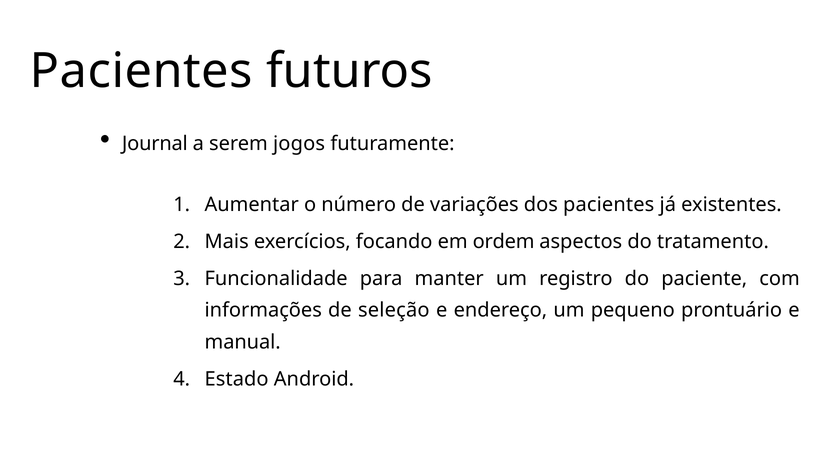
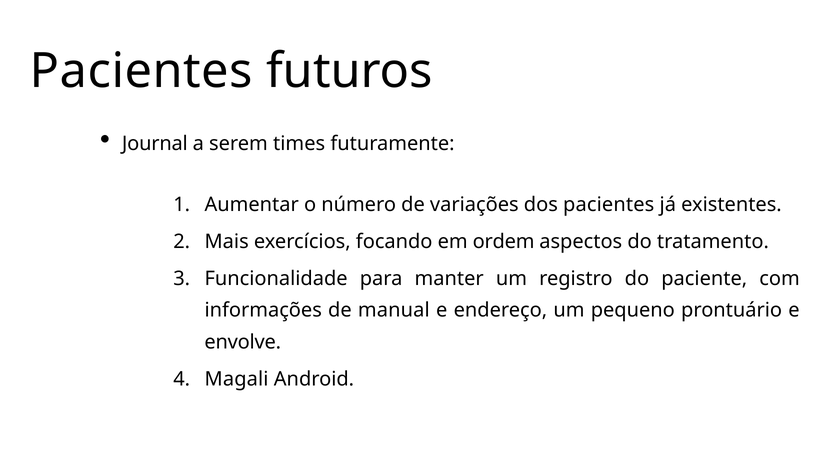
jogos: jogos -> times
seleção: seleção -> manual
manual: manual -> envolve
Estado: Estado -> Magali
